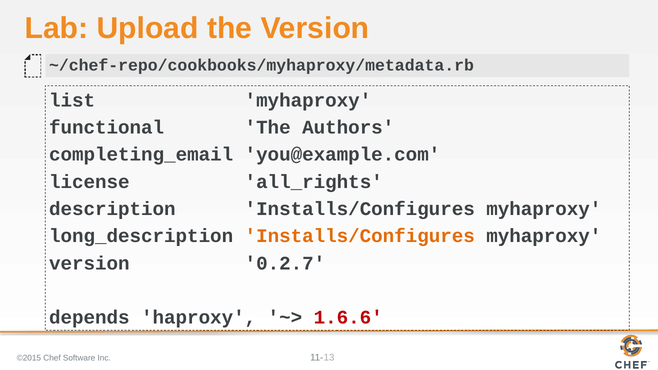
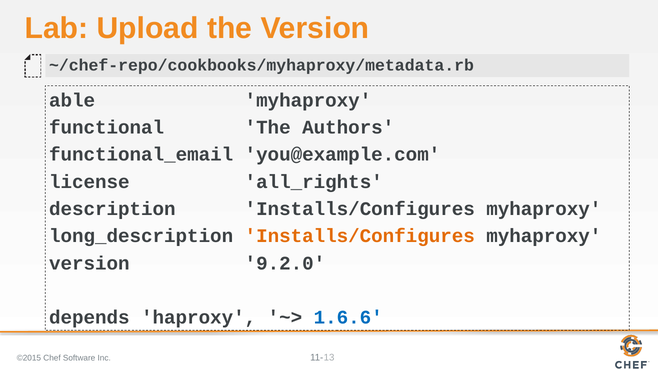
list: list -> able
completing_email: completing_email -> functional_email
0.2.7: 0.2.7 -> 9.2.0
1.6.6 colour: red -> blue
